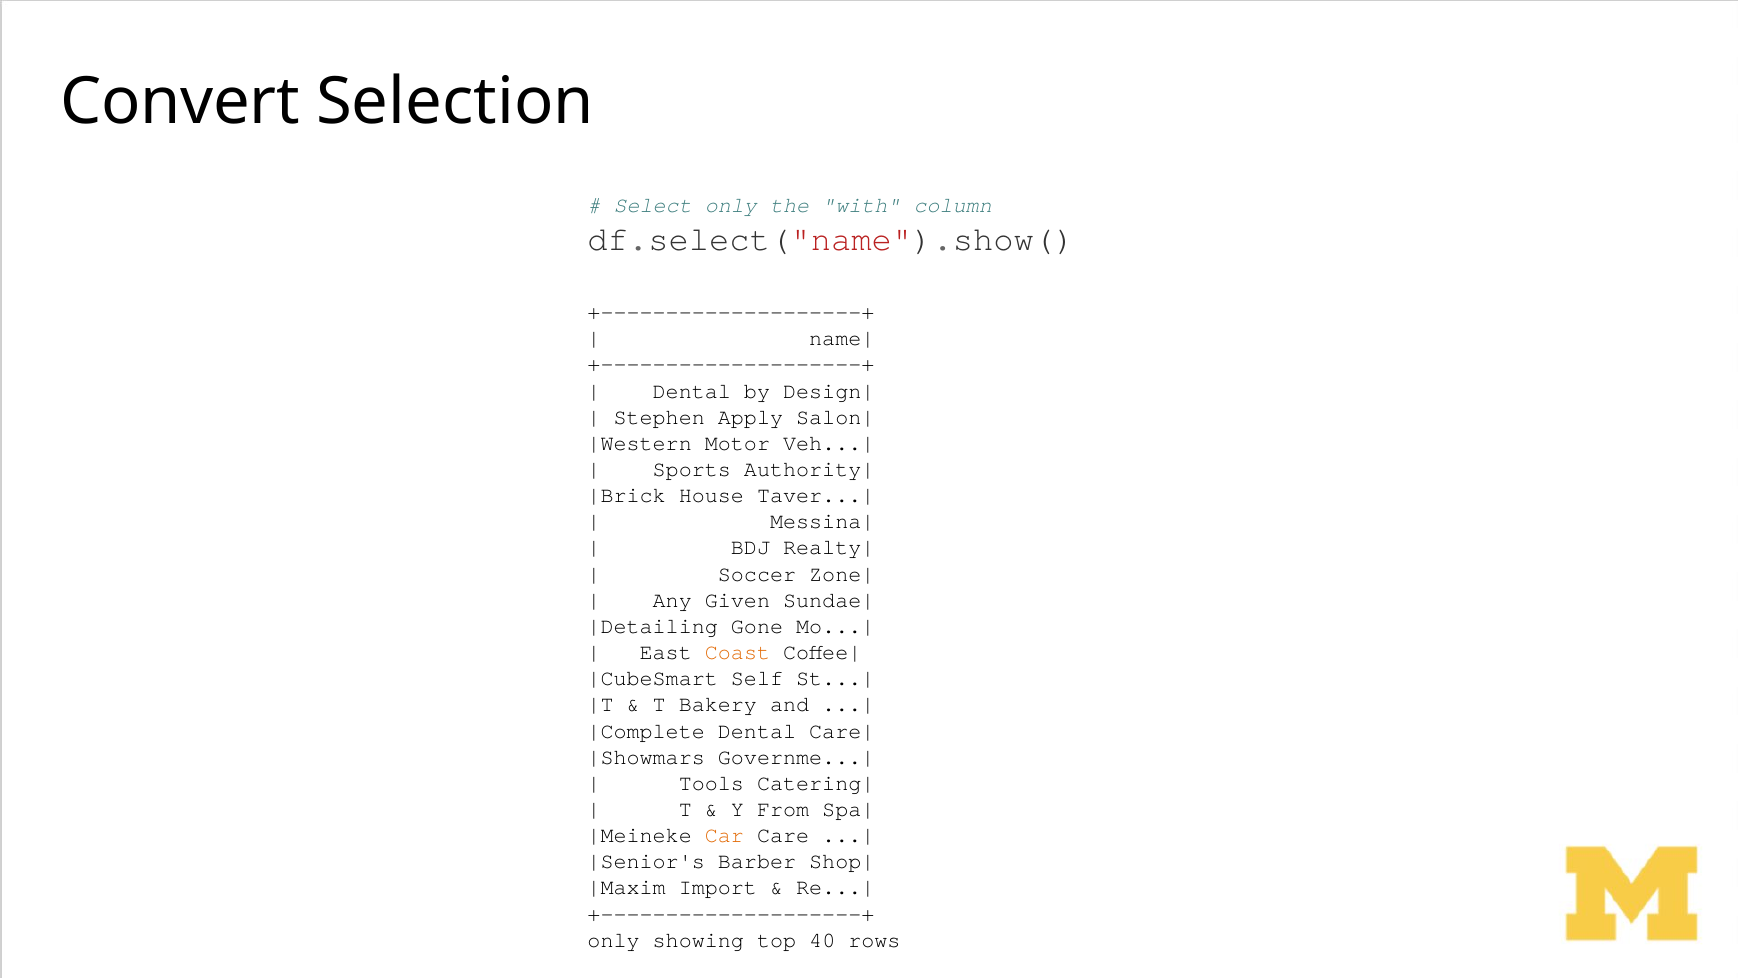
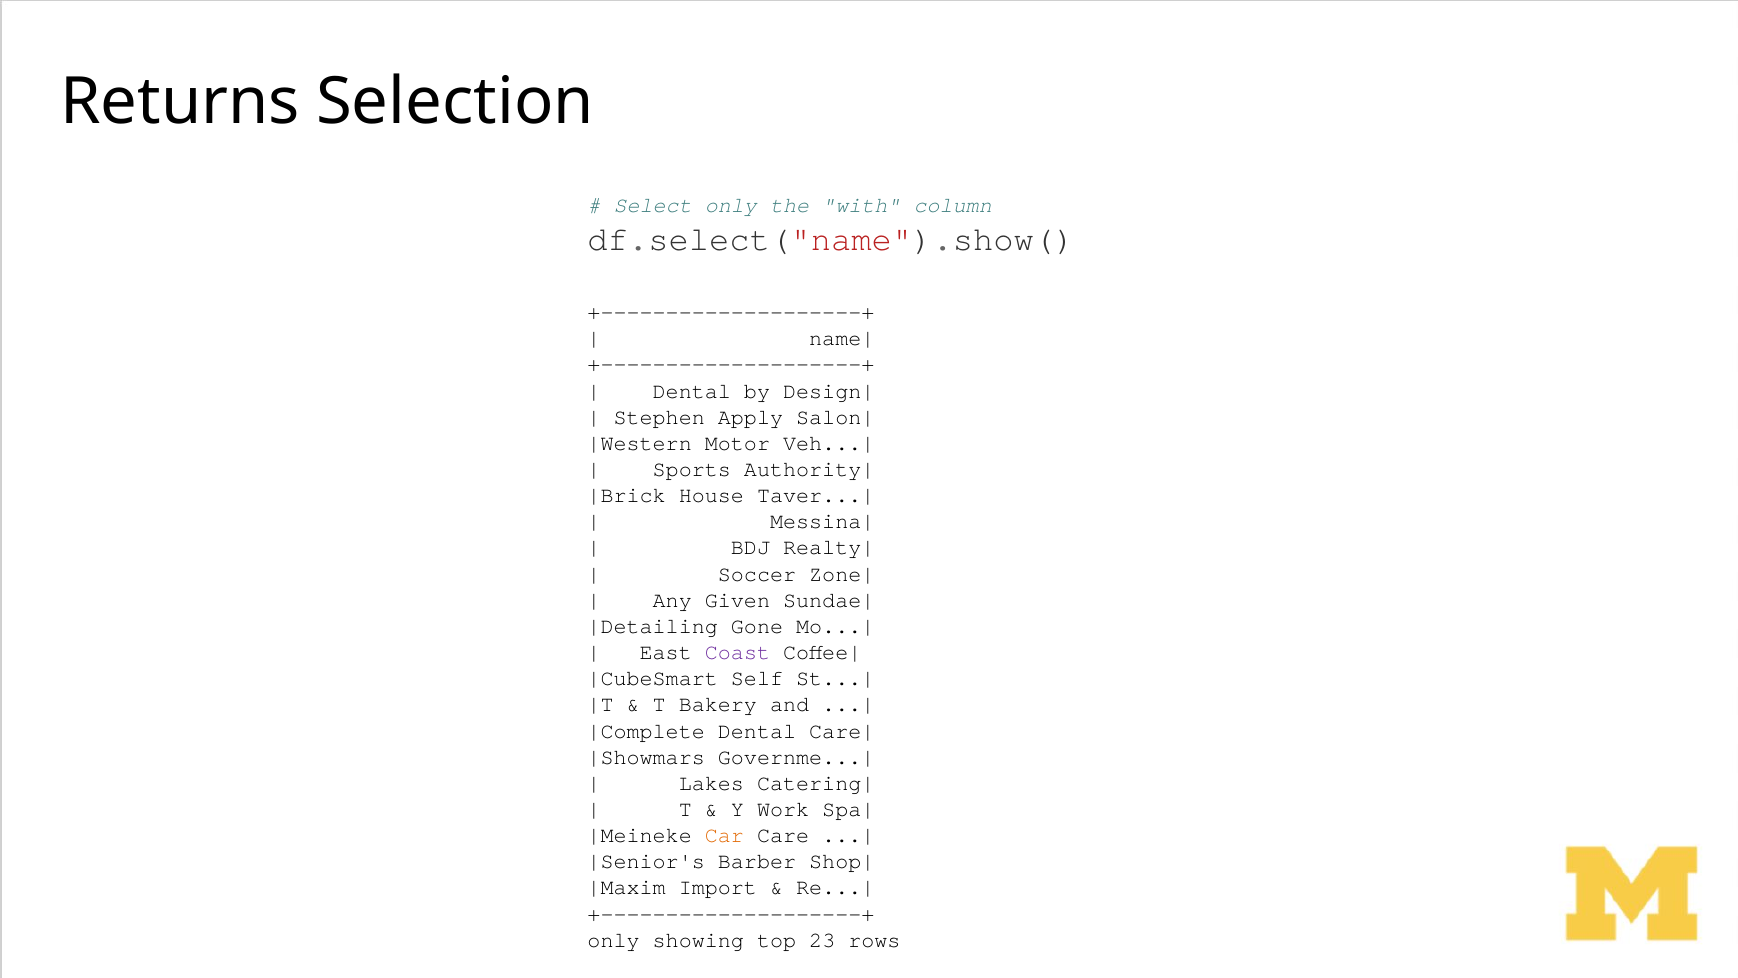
Convert: Convert -> Returns
Coast colour: orange -> purple
Tools: Tools -> Lakes
From: From -> Work
40: 40 -> 23
